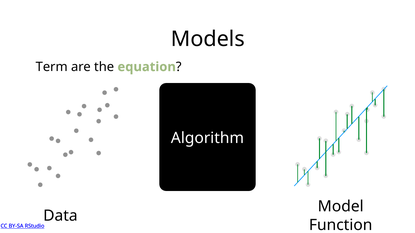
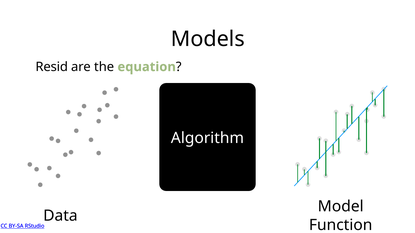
Term: Term -> Resid
